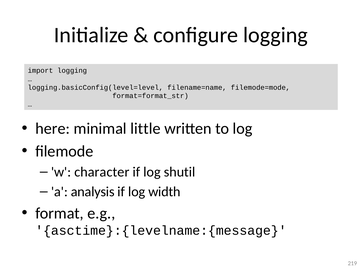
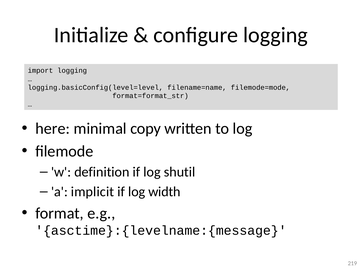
little: little -> copy
character: character -> definition
analysis: analysis -> implicit
